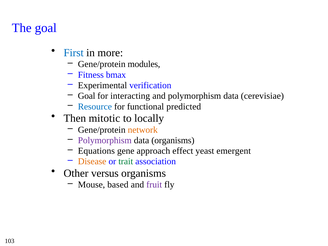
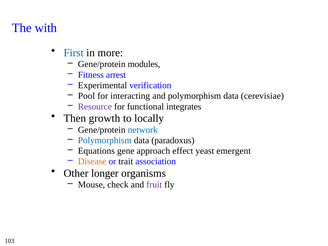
The goal: goal -> with
bmax: bmax -> arrest
Goal at (87, 96): Goal -> Pool
Resource colour: blue -> purple
predicted: predicted -> integrates
mitotic: mitotic -> growth
network colour: orange -> blue
Polymorphism at (105, 140) colour: purple -> blue
data organisms: organisms -> paradoxus
trait colour: green -> black
versus: versus -> longer
based: based -> check
